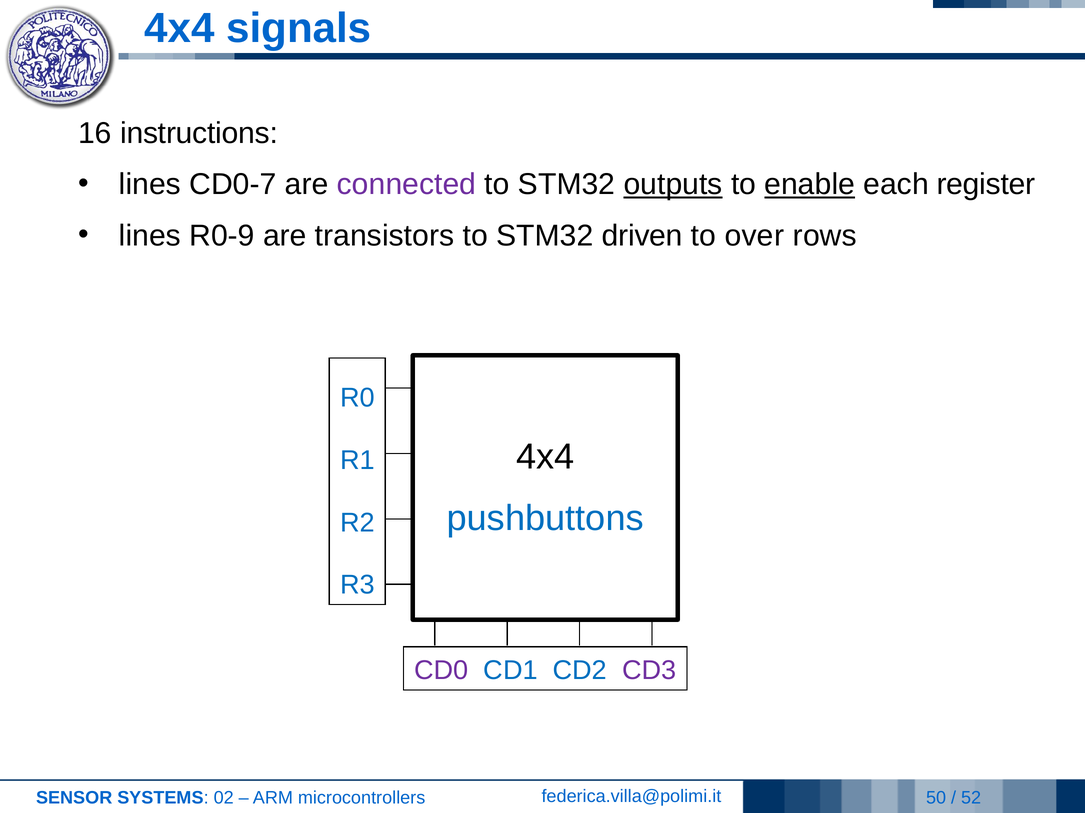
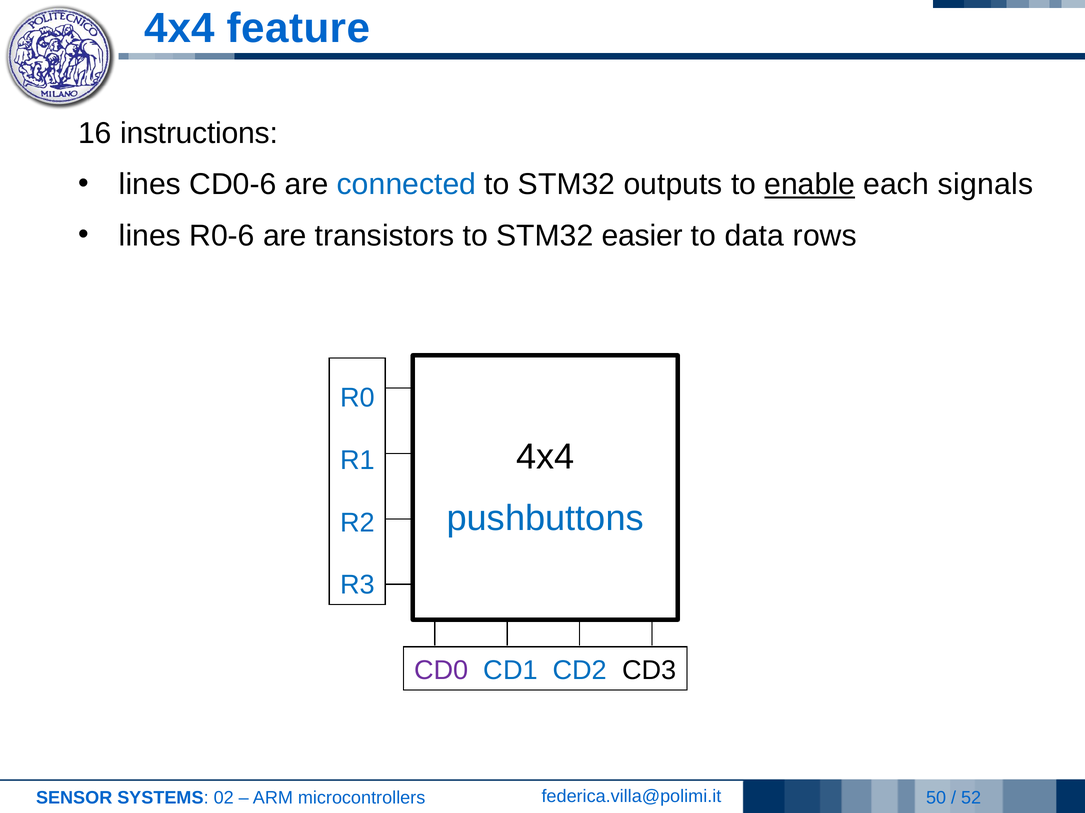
signals: signals -> feature
CD0-7: CD0-7 -> CD0-6
connected colour: purple -> blue
outputs underline: present -> none
register: register -> signals
R0-9: R0-9 -> R0-6
driven: driven -> easier
over: over -> data
CD3 colour: purple -> black
